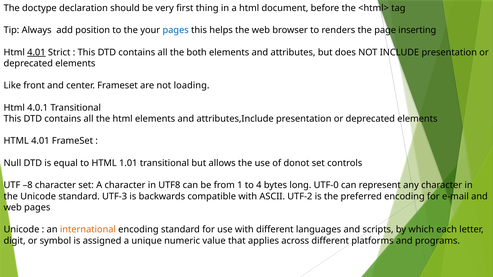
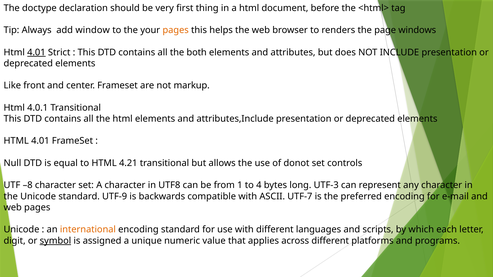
position: position -> window
pages at (176, 30) colour: blue -> orange
inserting: inserting -> windows
loading: loading -> markup
1.01: 1.01 -> 4.21
UTF-0: UTF-0 -> UTF-3
UTF-3: UTF-3 -> UTF-9
UTF-2: UTF-2 -> UTF-7
symbol underline: none -> present
